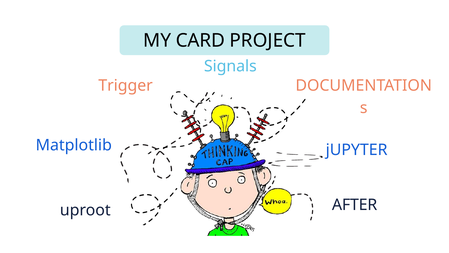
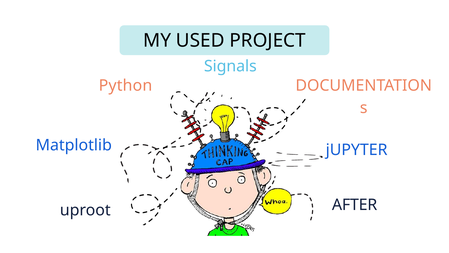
CARD: CARD -> USED
Trigger: Trigger -> Python
